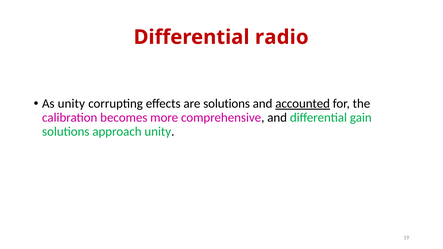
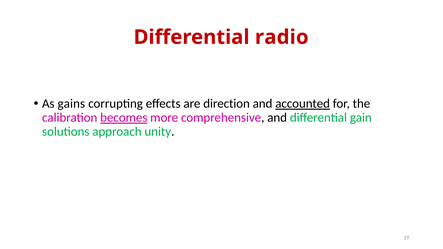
As unity: unity -> gains
are solutions: solutions -> direction
becomes underline: none -> present
